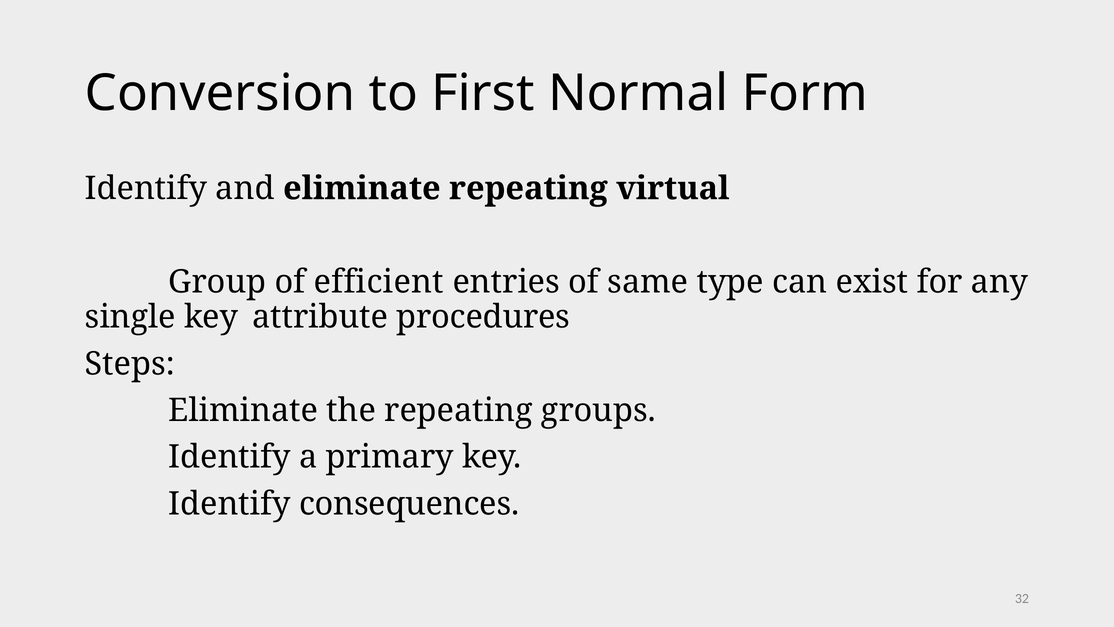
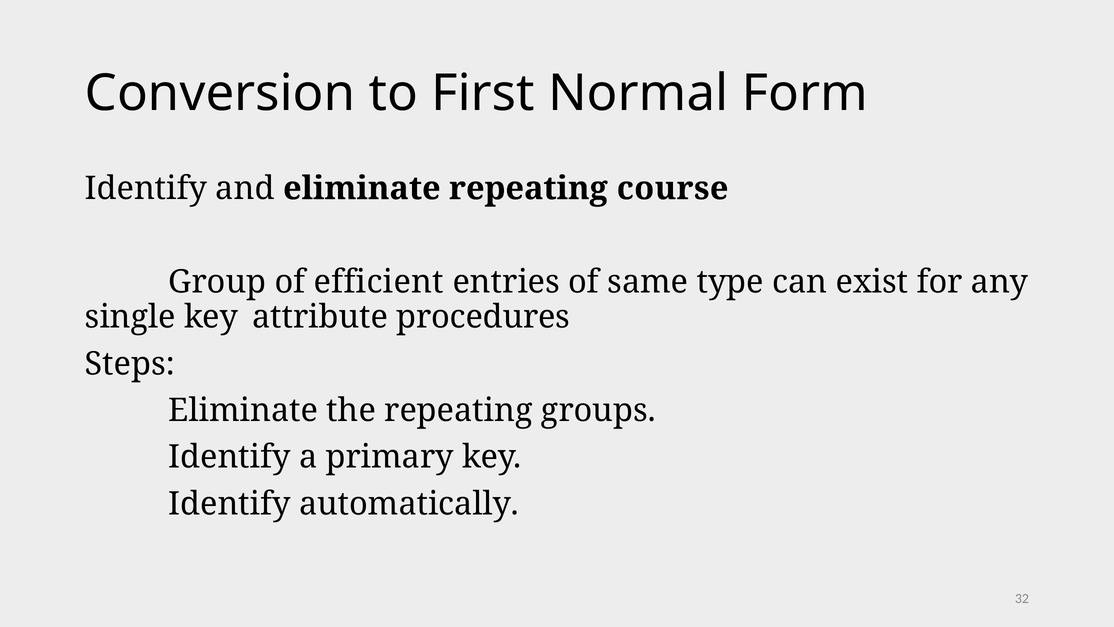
virtual: virtual -> course
consequences: consequences -> automatically
